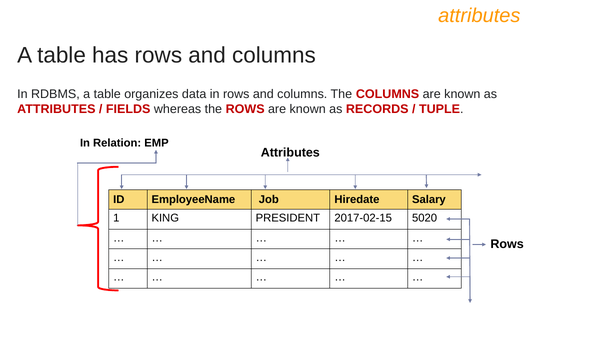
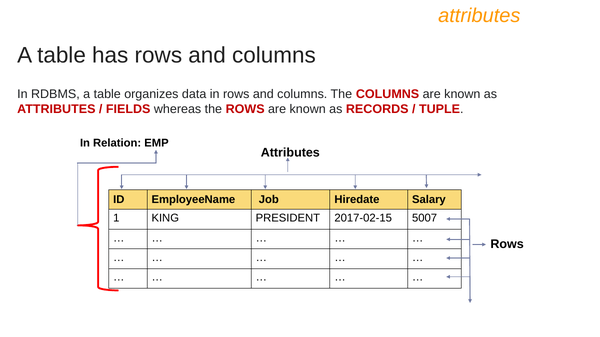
5020: 5020 -> 5007
